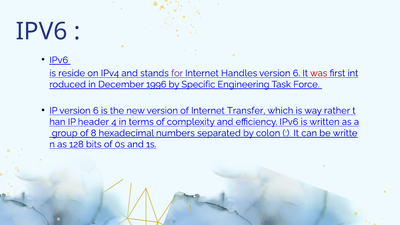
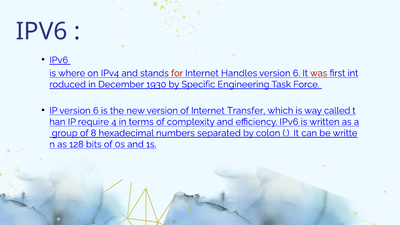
reside: reside -> where
for colour: purple -> red
1996: 1996 -> 1930
rather: rather -> called
header: header -> require
